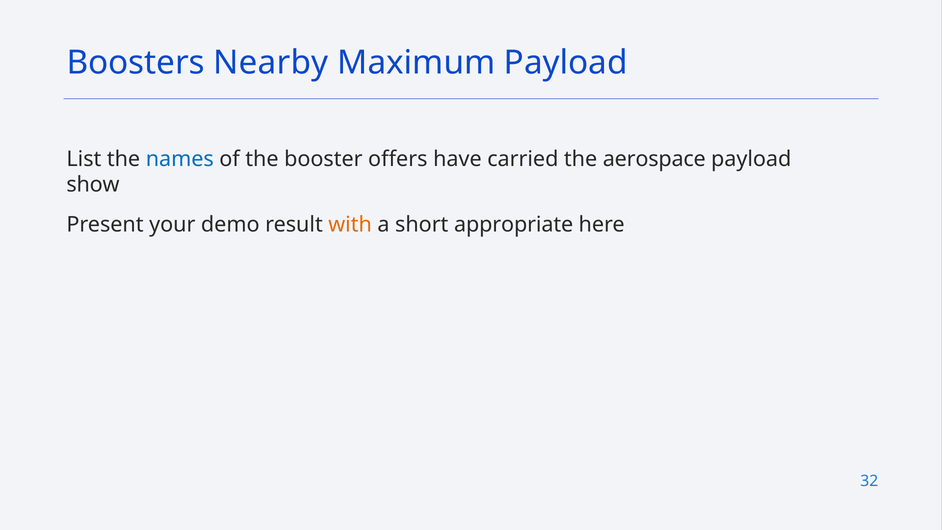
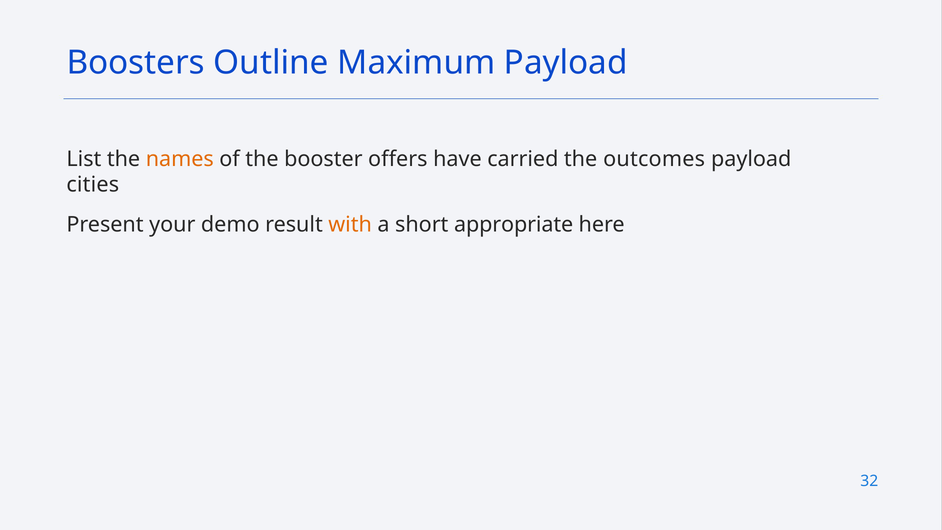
Nearby: Nearby -> Outline
names colour: blue -> orange
aerospace: aerospace -> outcomes
show: show -> cities
